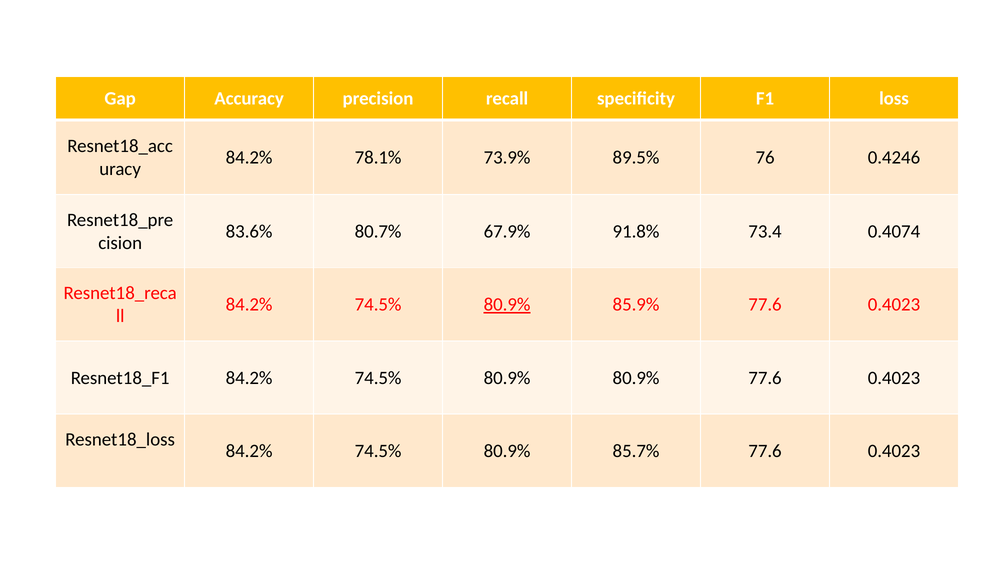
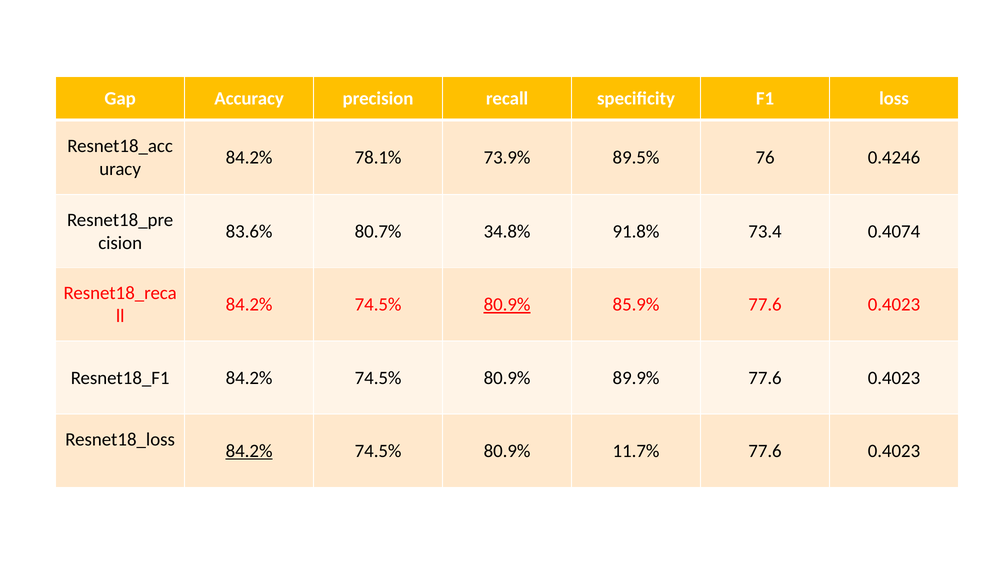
67.9%: 67.9% -> 34.8%
80.9% 80.9%: 80.9% -> 89.9%
84.2% at (249, 451) underline: none -> present
85.7%: 85.7% -> 11.7%
